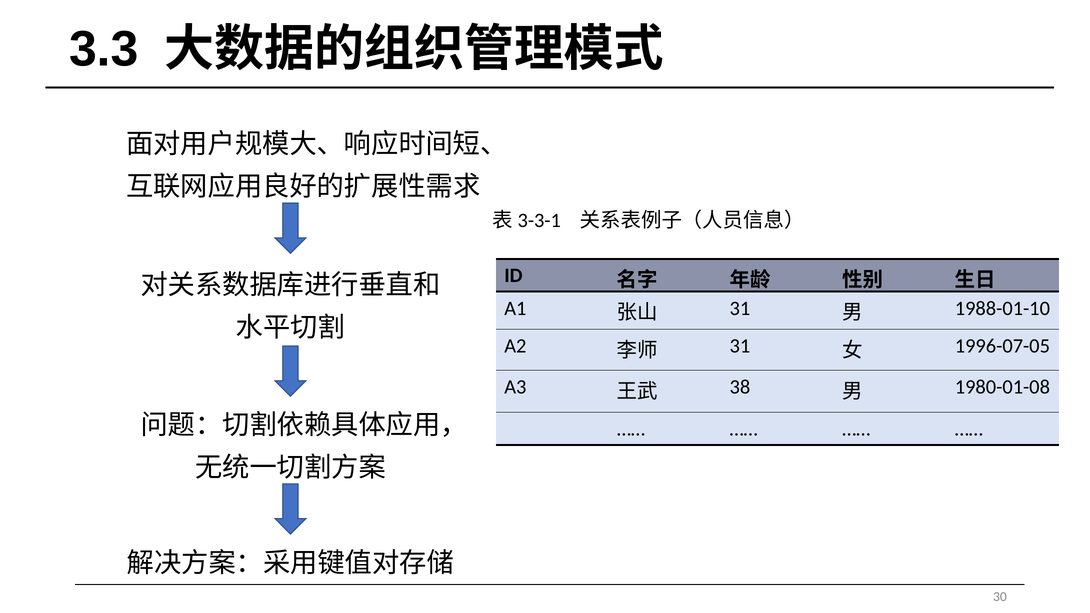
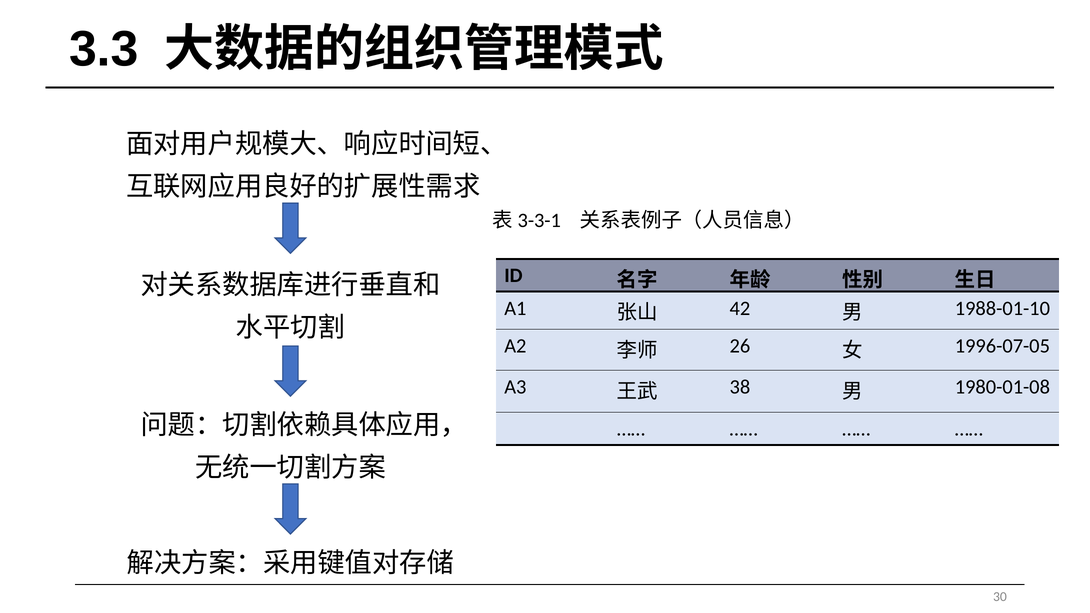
31 at (740, 308): 31 -> 42
31 at (740, 346): 31 -> 26
